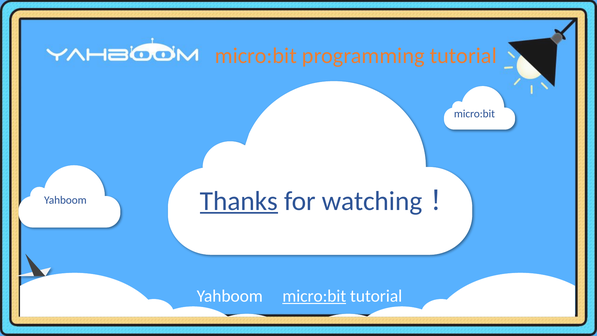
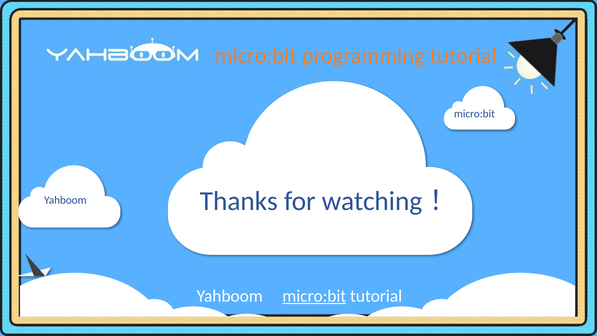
Thanks underline: present -> none
